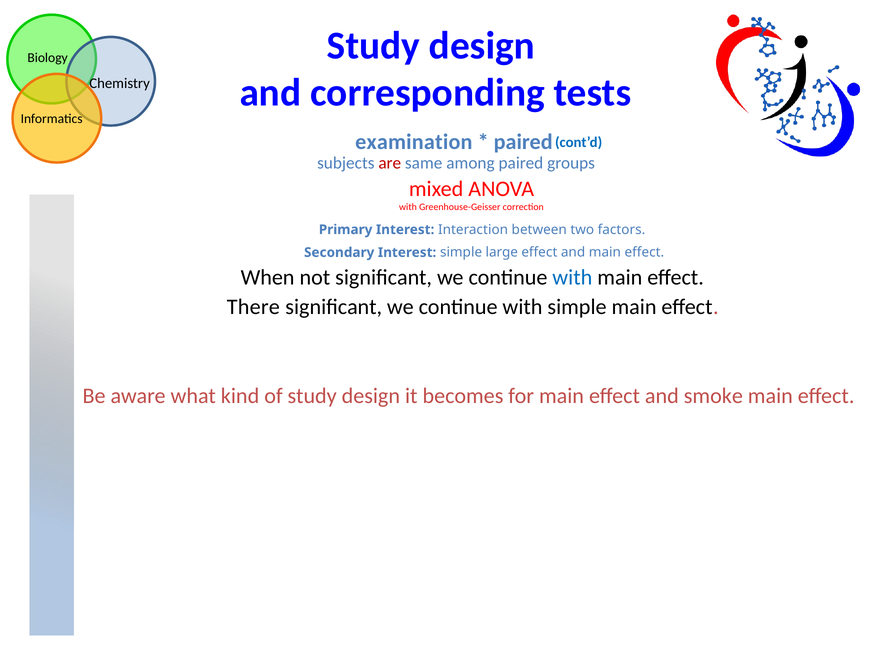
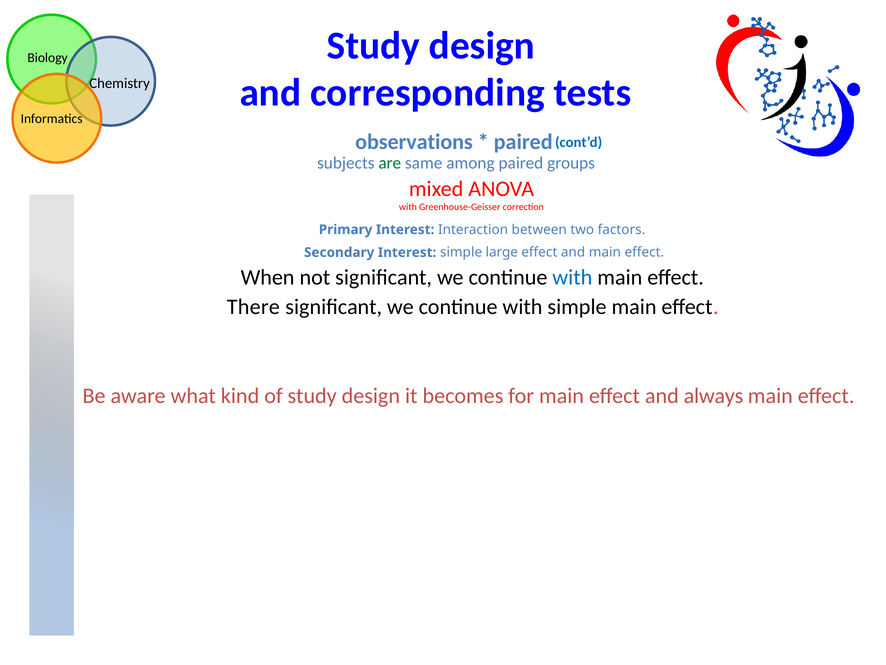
examination: examination -> observations
are colour: red -> green
smoke: smoke -> always
